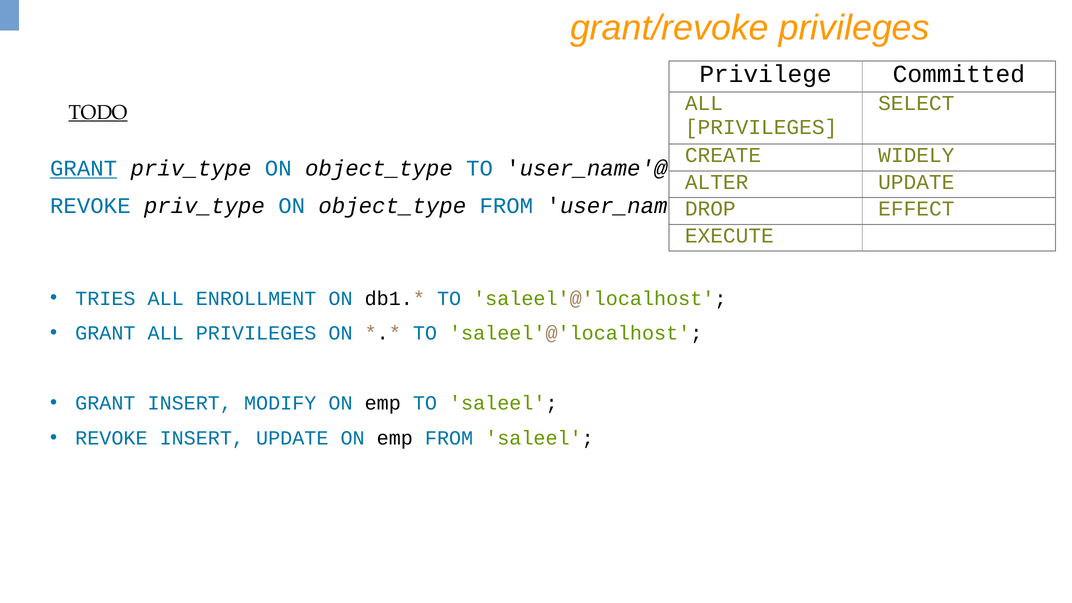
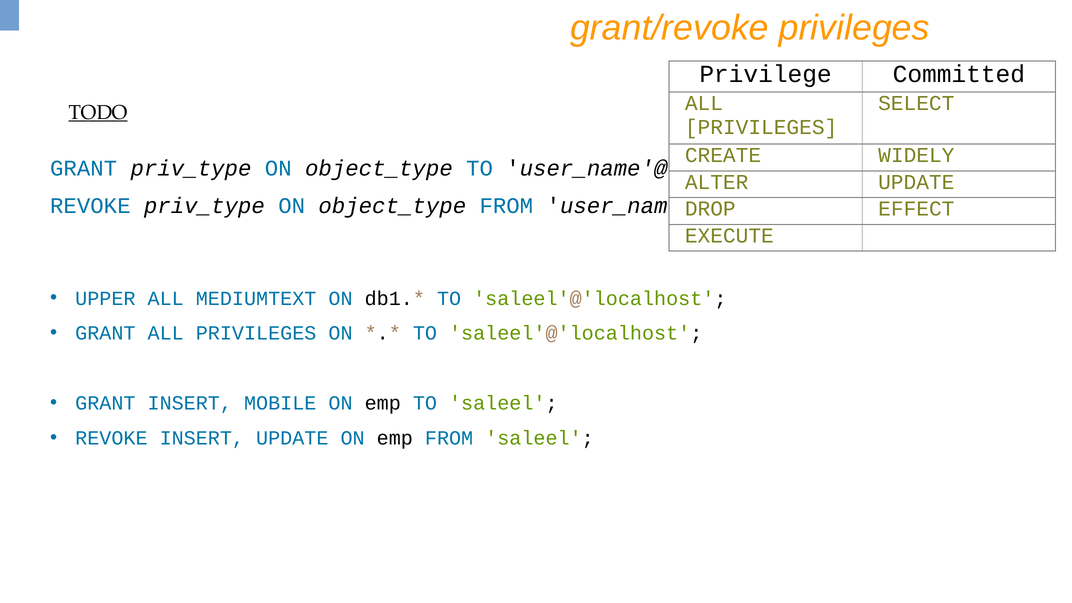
GRANT at (84, 168) underline: present -> none
TRIES: TRIES -> UPPER
ENROLLMENT: ENROLLMENT -> MEDIUMTEXT
MODIFY: MODIFY -> MOBILE
